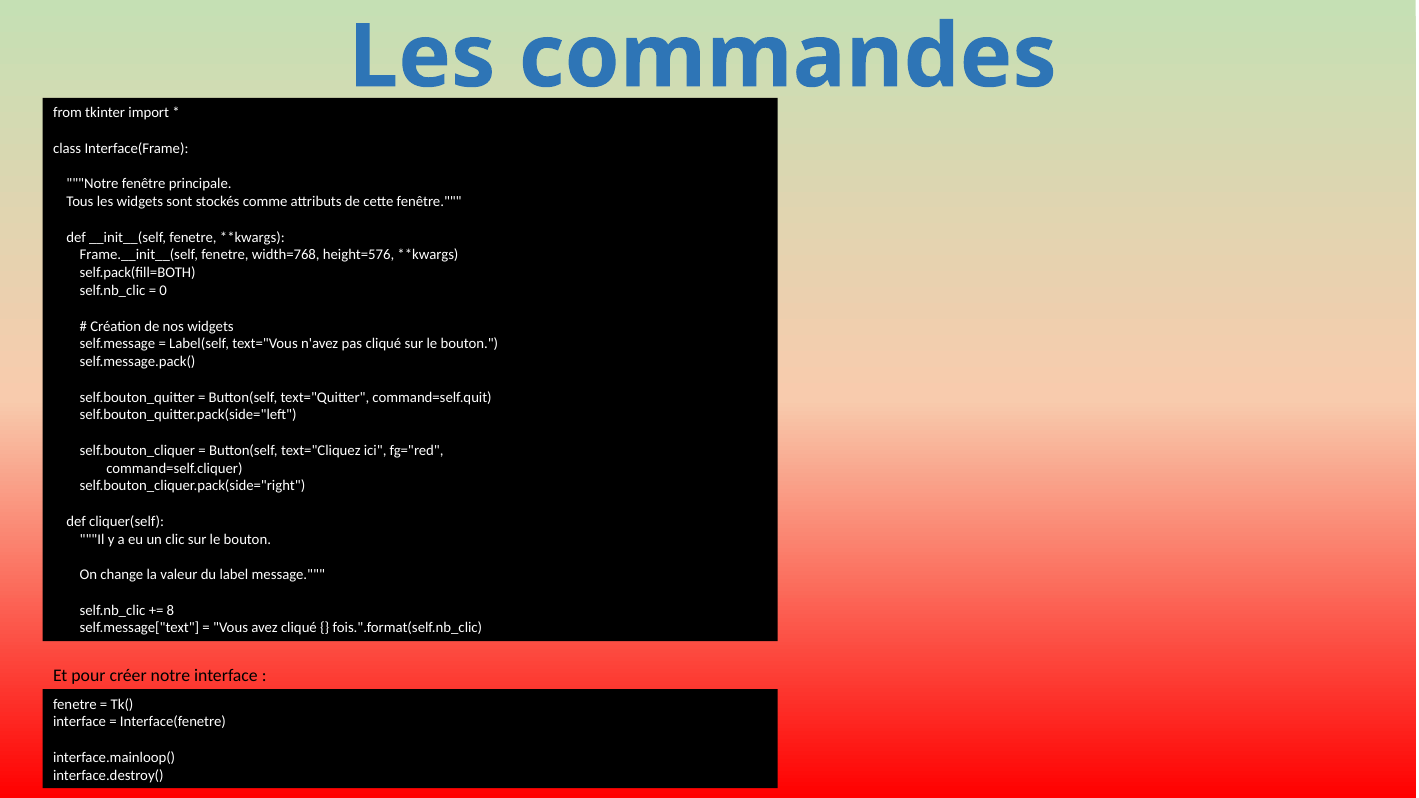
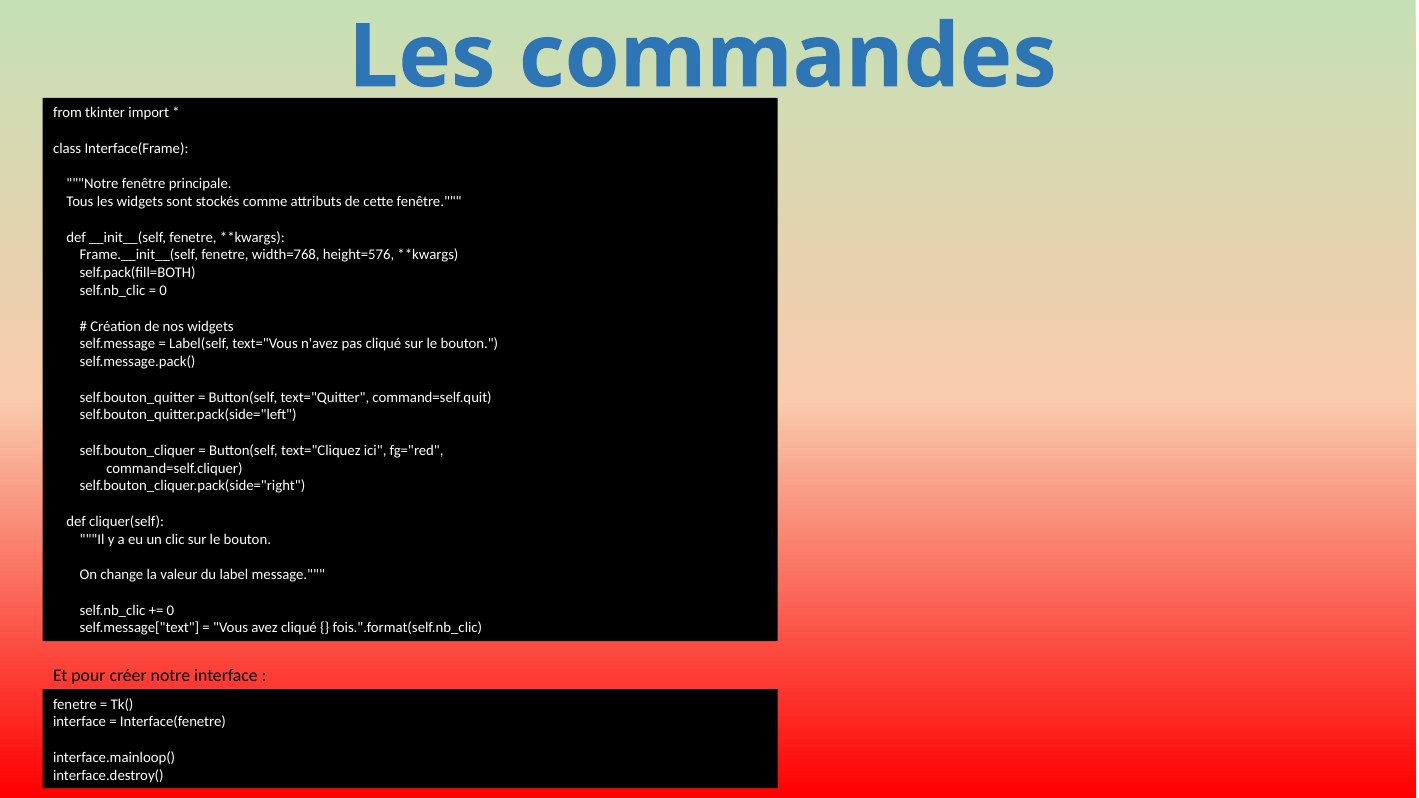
8 at (170, 610): 8 -> 0
